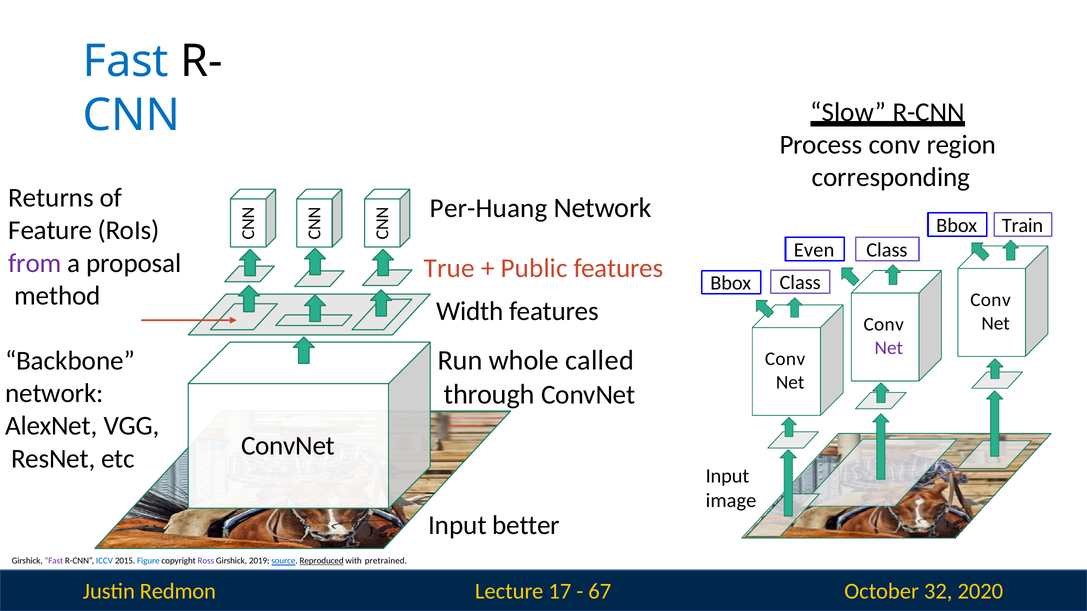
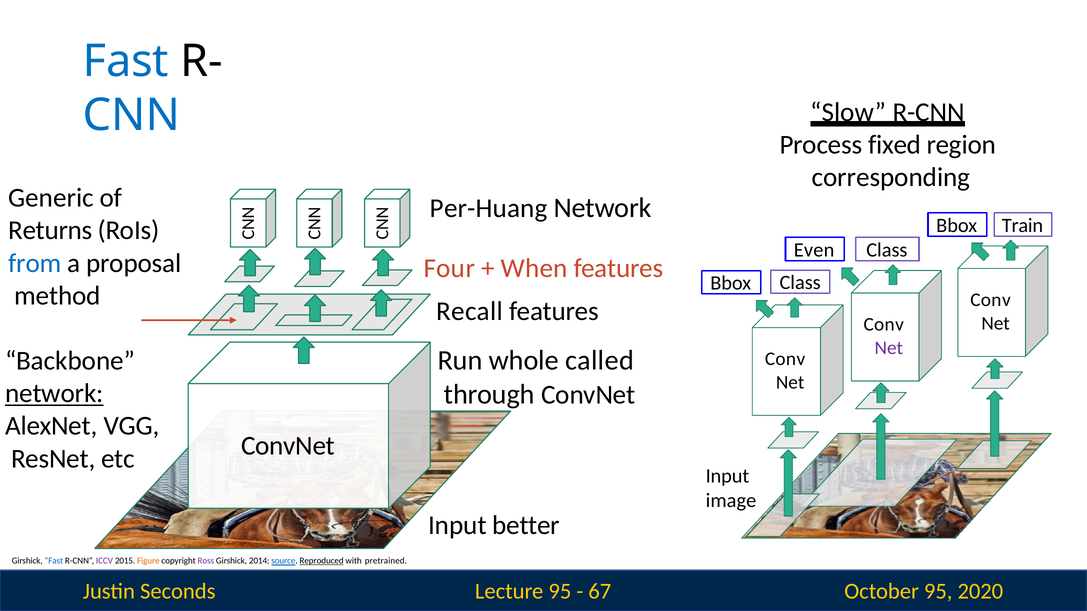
Process conv: conv -> fixed
Returns: Returns -> Generic
Feature: Feature -> Returns
from colour: purple -> blue
True: True -> Four
Public: Public -> When
Width: Width -> Recall
network at (54, 394) underline: none -> present
Fast at (54, 561) colour: purple -> blue
ICCV colour: blue -> purple
Figure colour: blue -> orange
2019: 2019 -> 2014
Redmon: Redmon -> Seconds
Lecture 17: 17 -> 95
October 32: 32 -> 95
